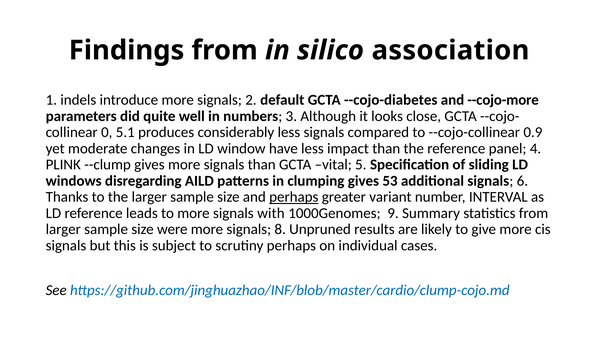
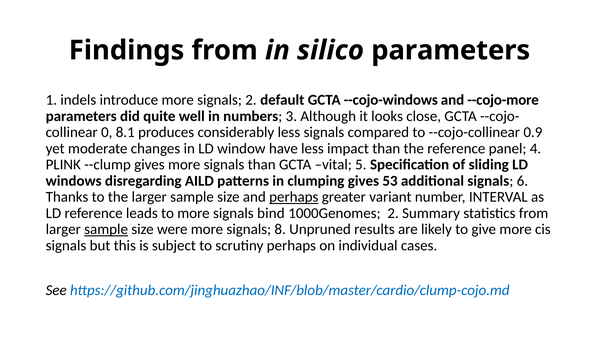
silico association: association -> parameters
--cojo-diabetes: --cojo-diabetes -> --cojo-windows
5.1: 5.1 -> 8.1
with: with -> bind
1000Genomes 9: 9 -> 2
sample at (106, 229) underline: none -> present
